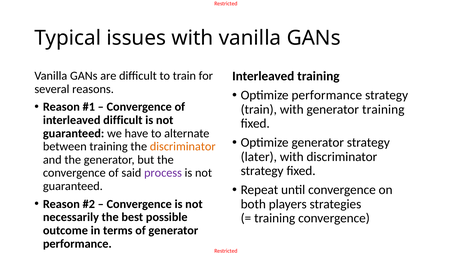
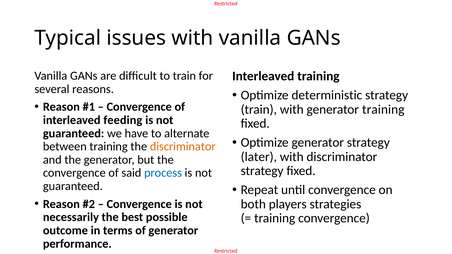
Optimize performance: performance -> deterministic
interleaved difficult: difficult -> feeding
process colour: purple -> blue
